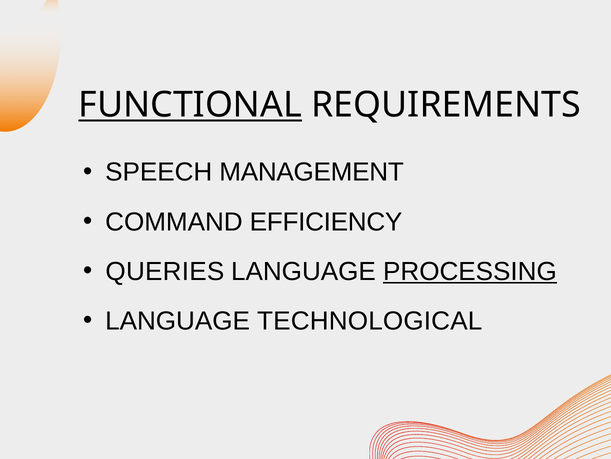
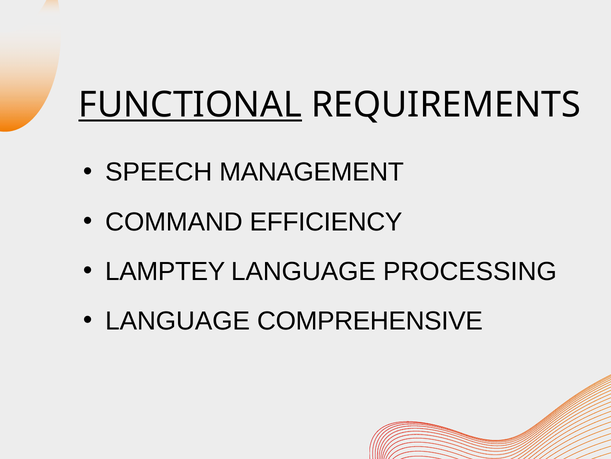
QUERIES: QUERIES -> LAMPTEY
PROCESSING underline: present -> none
TECHNOLOGICAL: TECHNOLOGICAL -> COMPREHENSIVE
